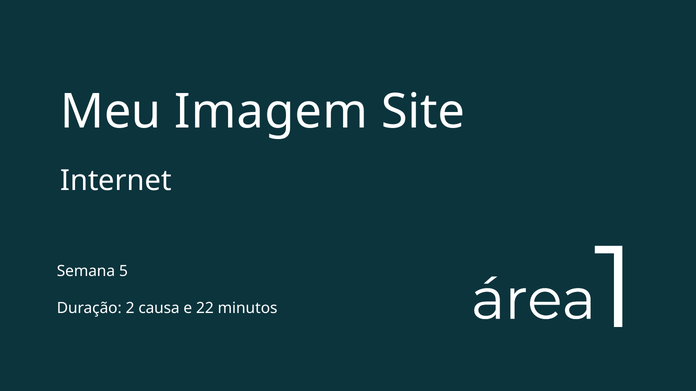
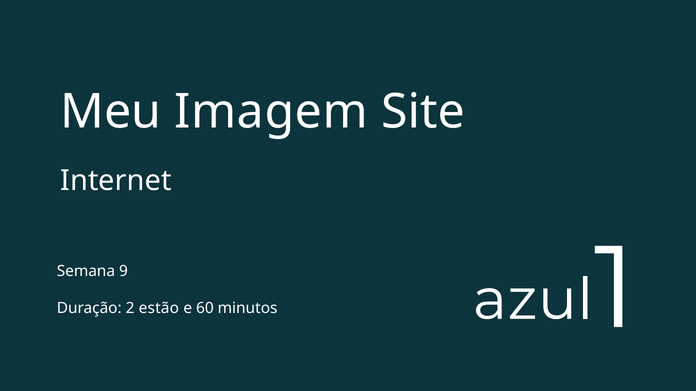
5: 5 -> 9
área: área -> azul
causa: causa -> estão
22: 22 -> 60
